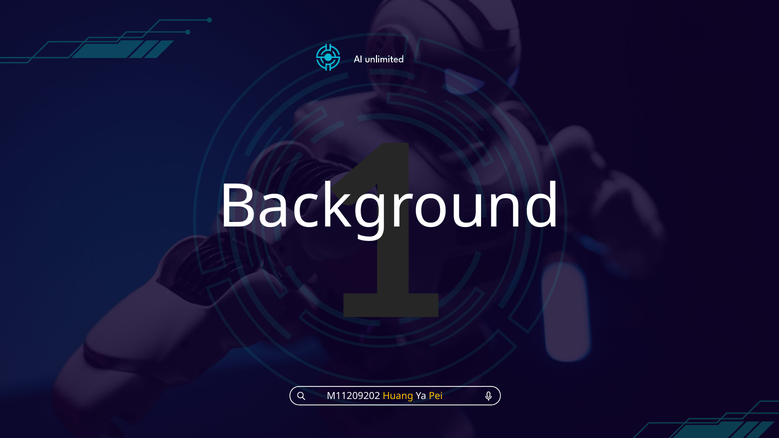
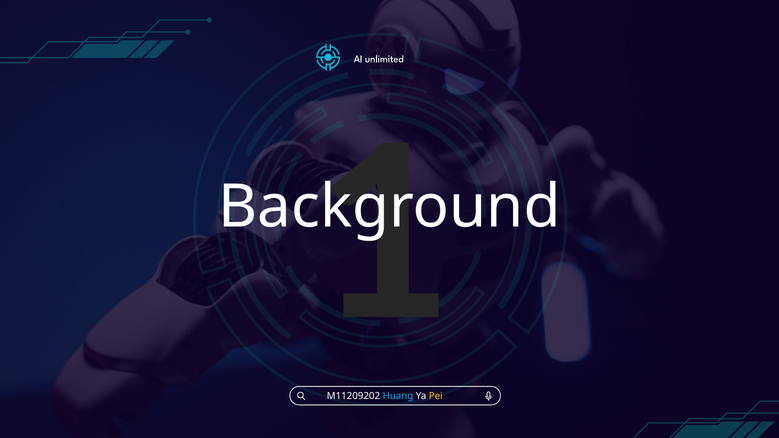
Huang colour: yellow -> light blue
